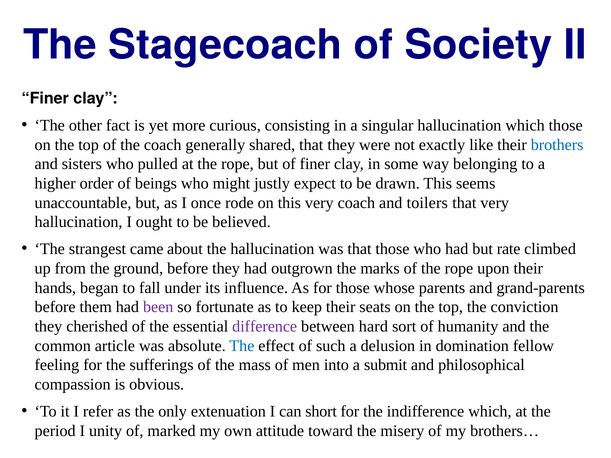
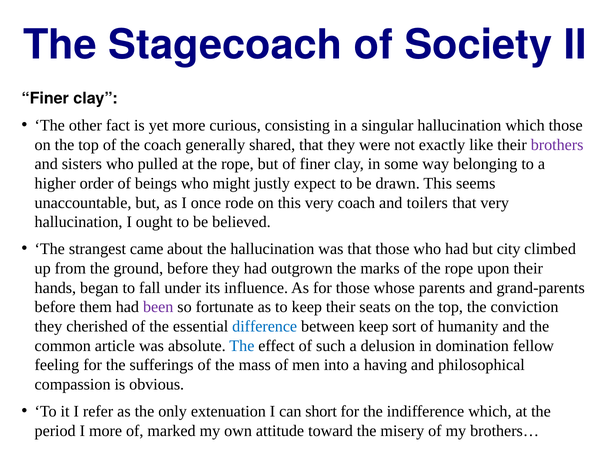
brothers colour: blue -> purple
rate: rate -> city
difference colour: purple -> blue
between hard: hard -> keep
submit: submit -> having
I unity: unity -> more
